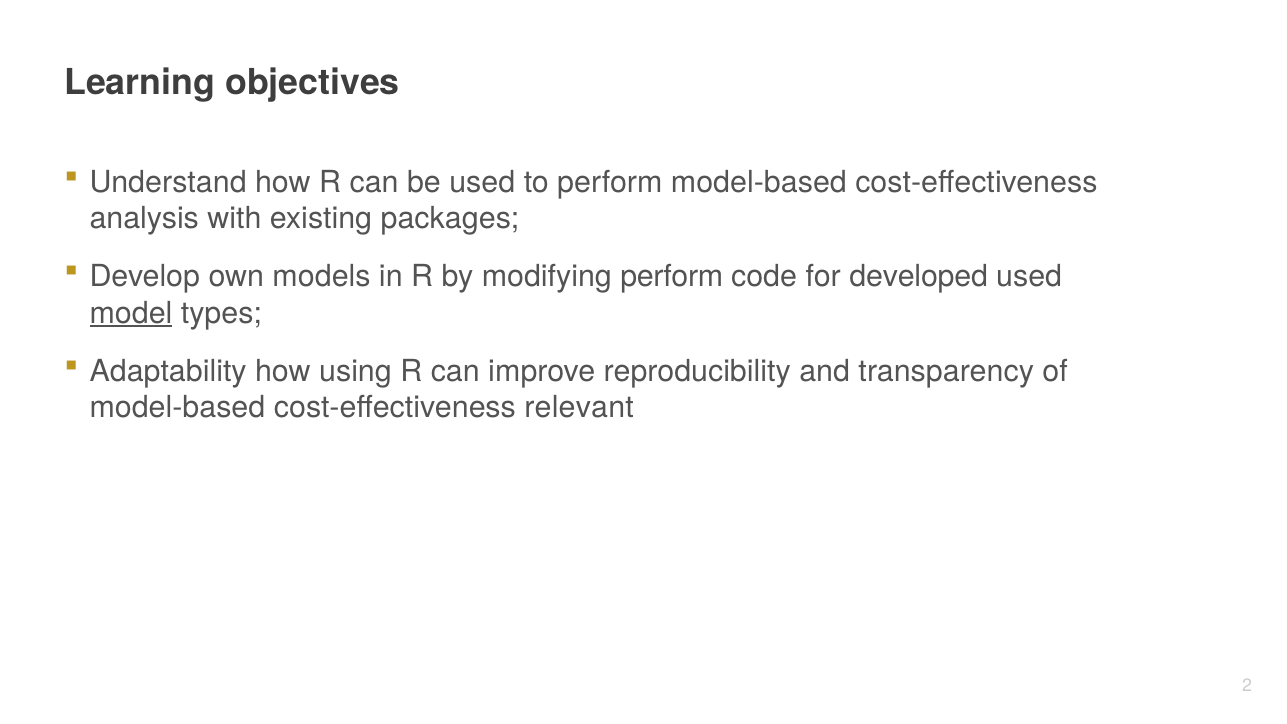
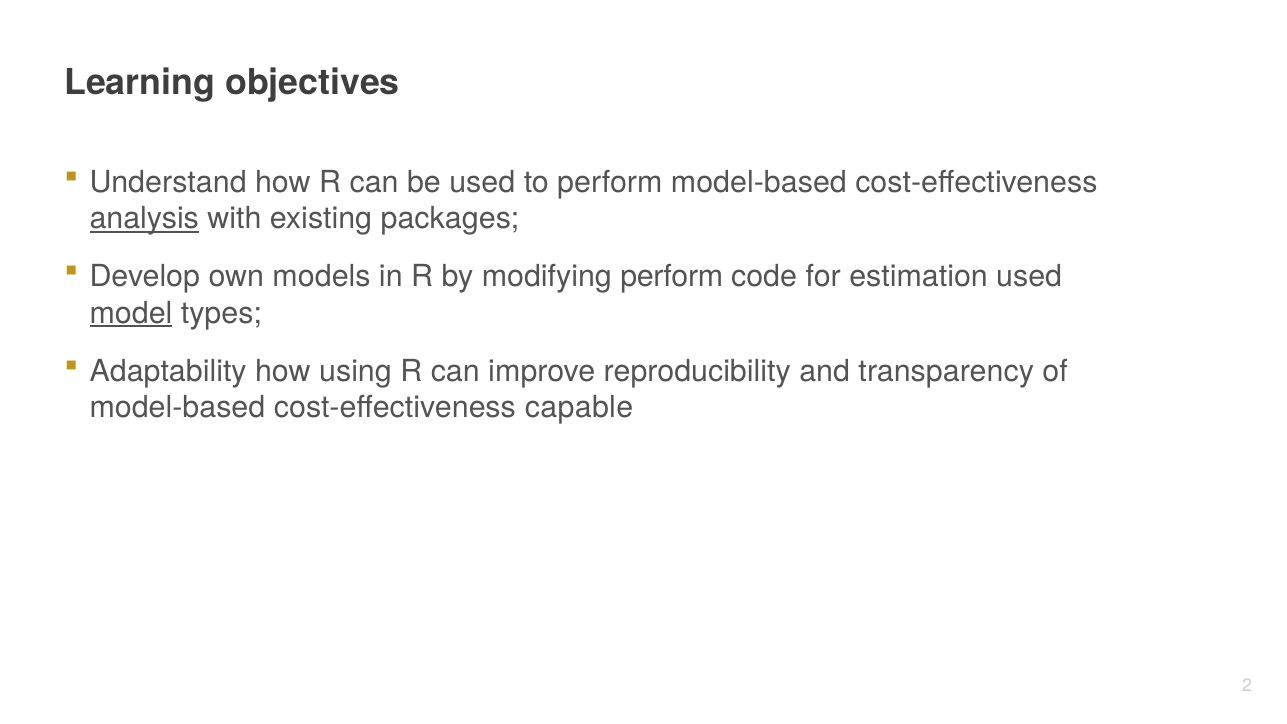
analysis underline: none -> present
developed: developed -> estimation
relevant: relevant -> capable
